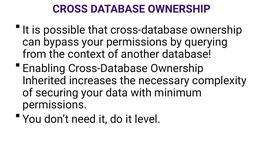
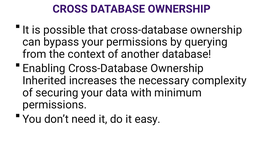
level: level -> easy
